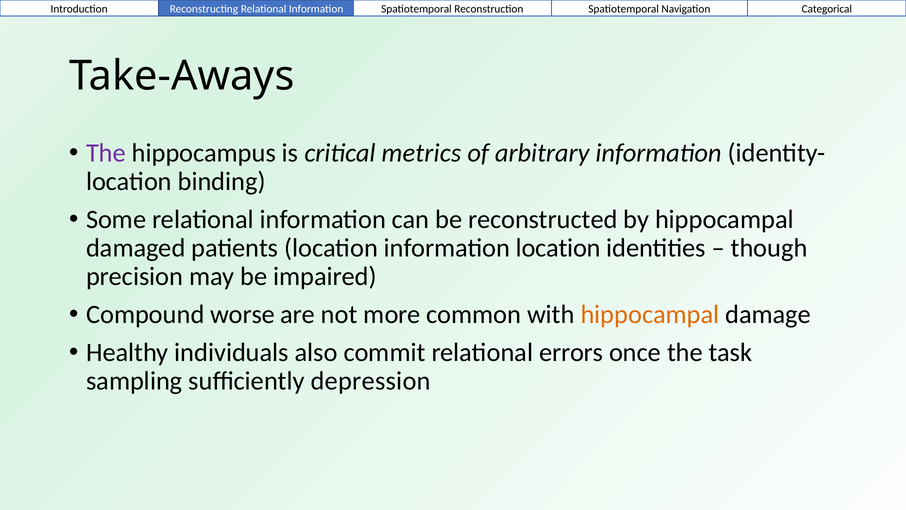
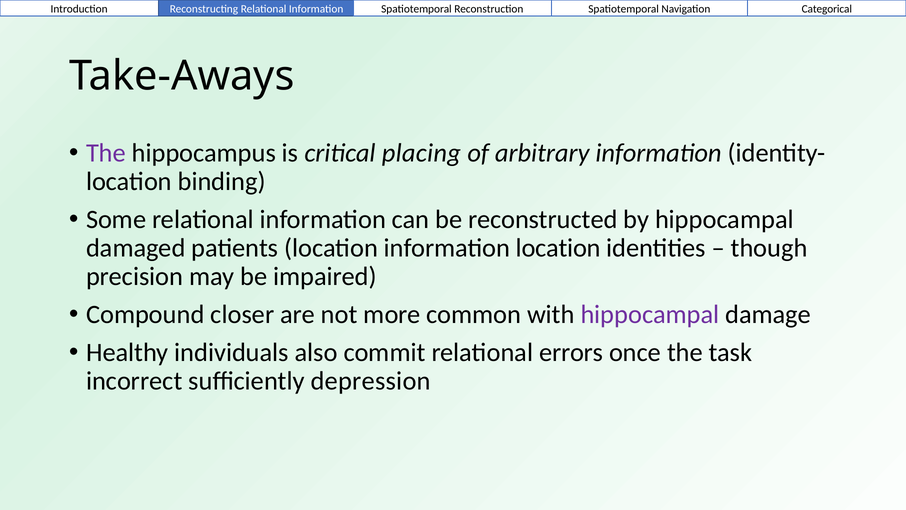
metrics: metrics -> placing
worse: worse -> closer
hippocampal at (650, 314) colour: orange -> purple
sampling: sampling -> incorrect
